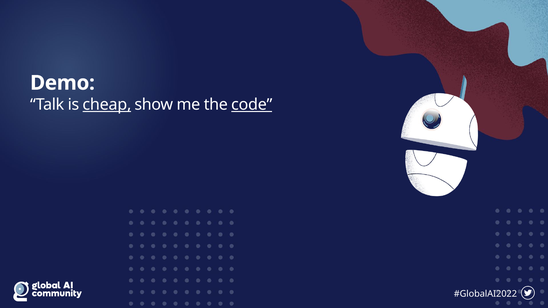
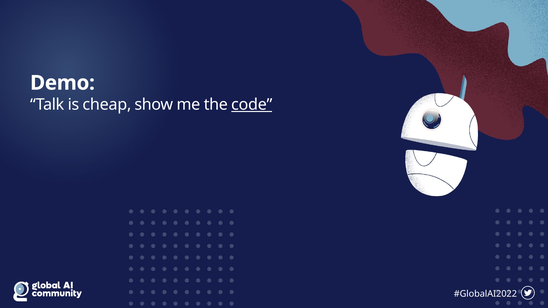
cheap underline: present -> none
